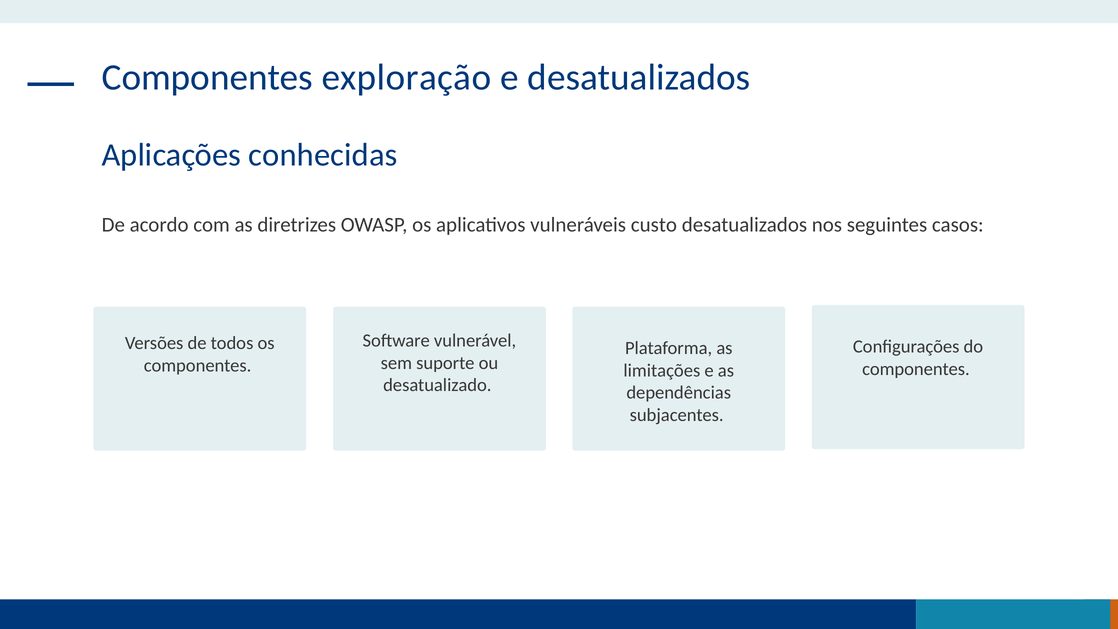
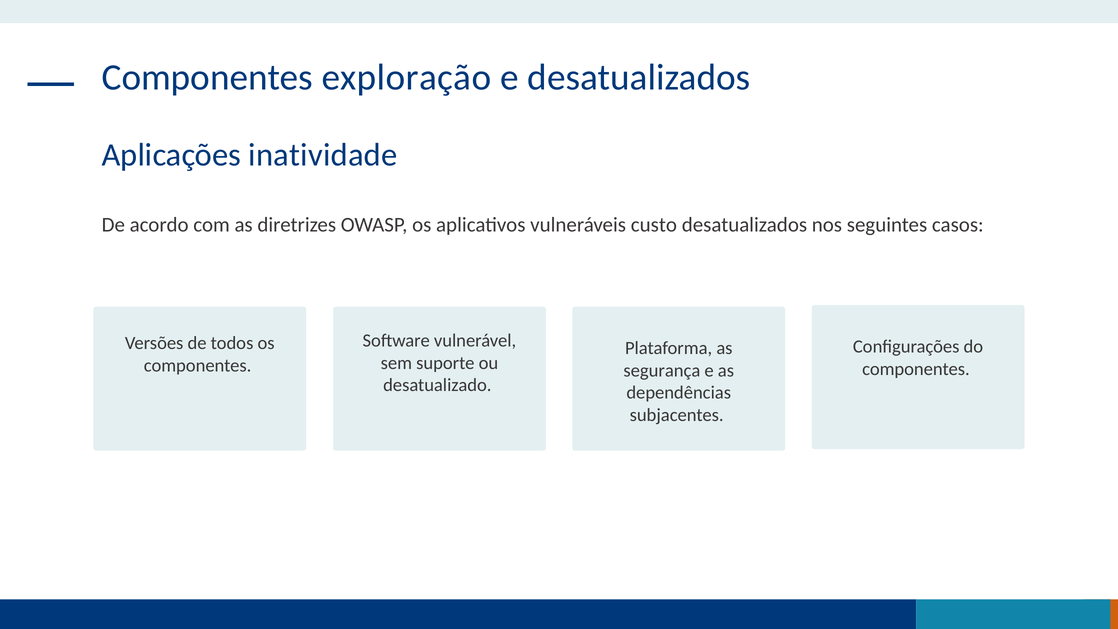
conhecidas: conhecidas -> inatividade
limitações: limitações -> segurança
